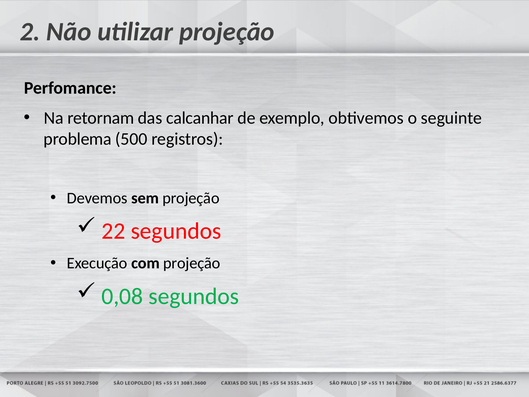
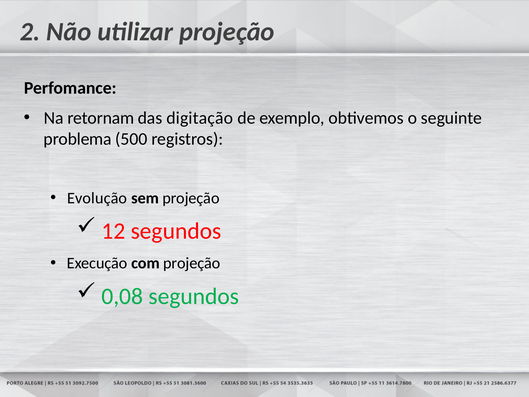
calcanhar: calcanhar -> digitação
Devemos: Devemos -> Evolução
22: 22 -> 12
